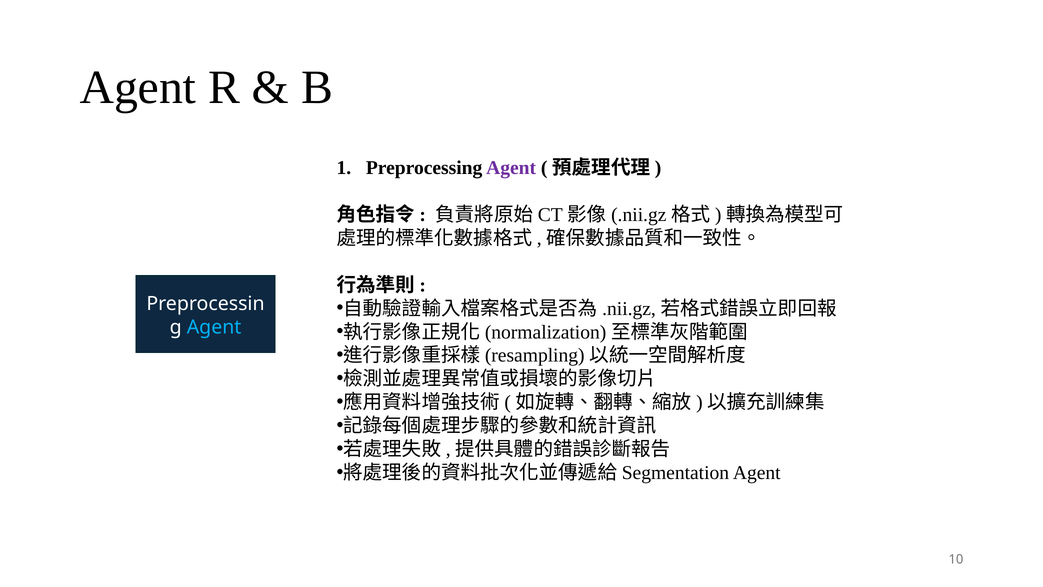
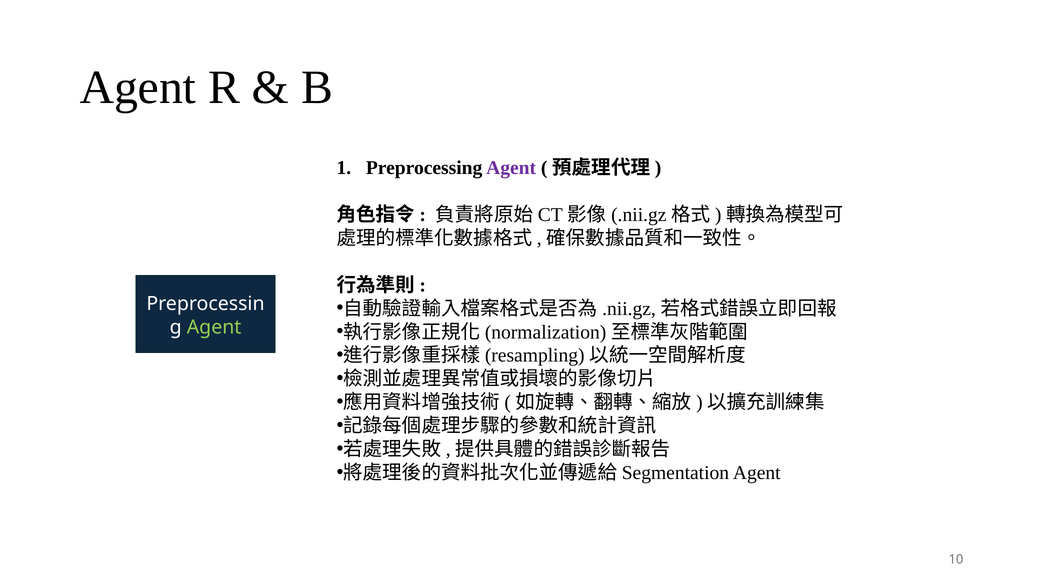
Agent at (214, 327) colour: light blue -> light green
